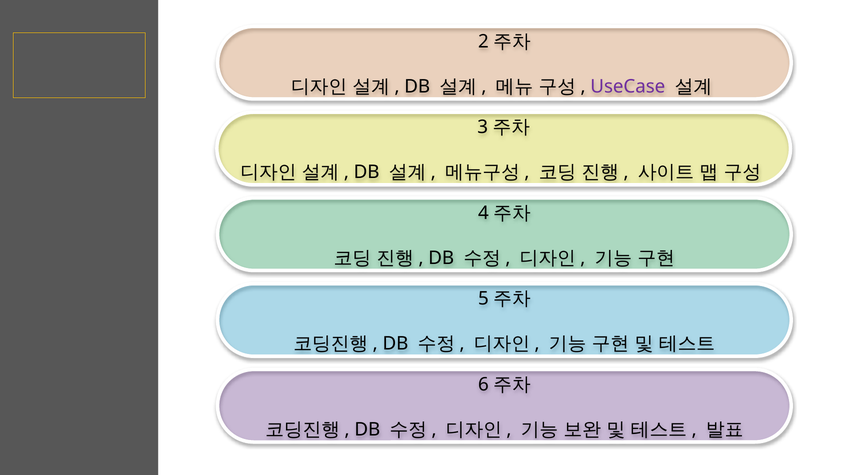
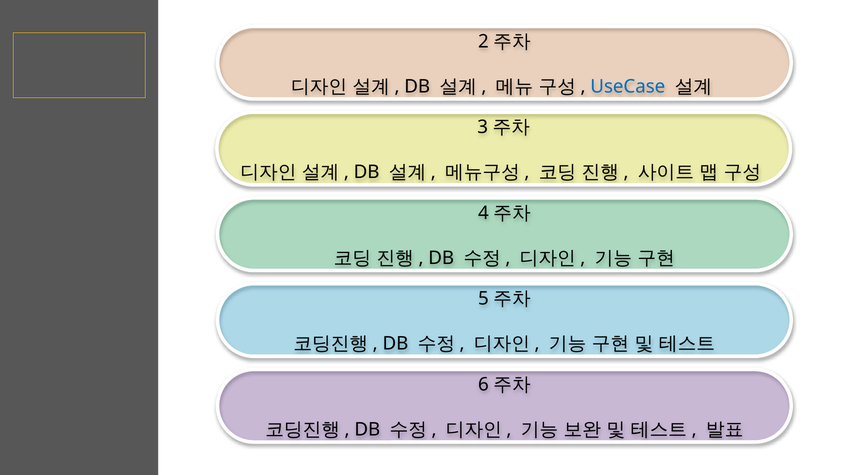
UseCase colour: purple -> blue
